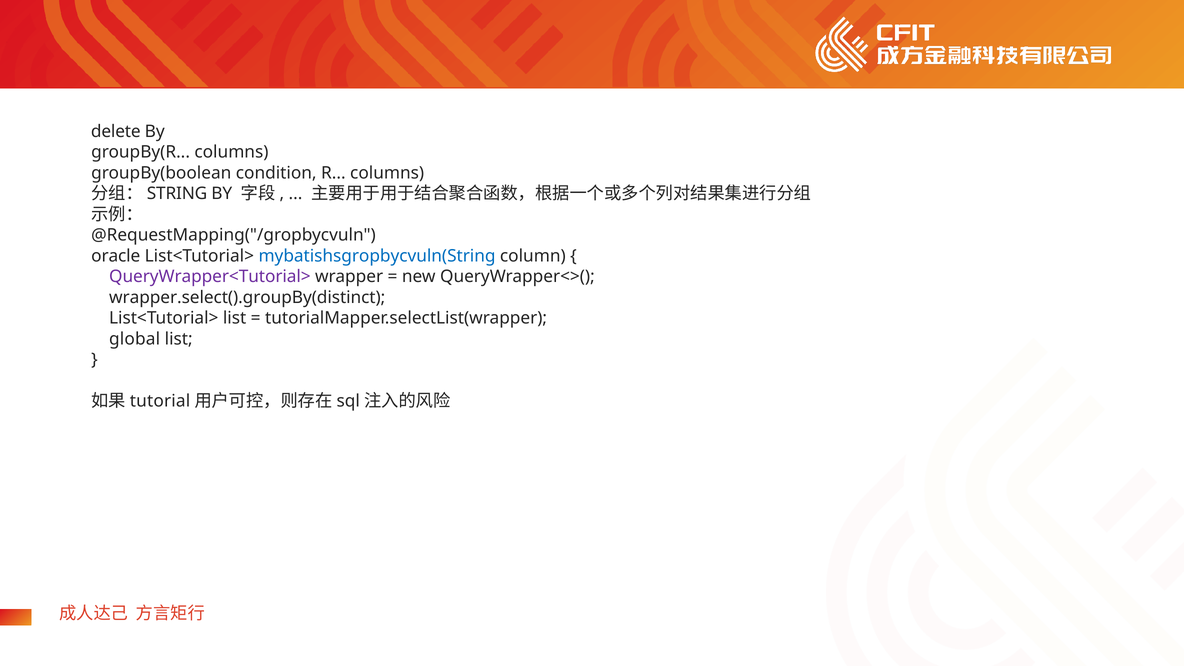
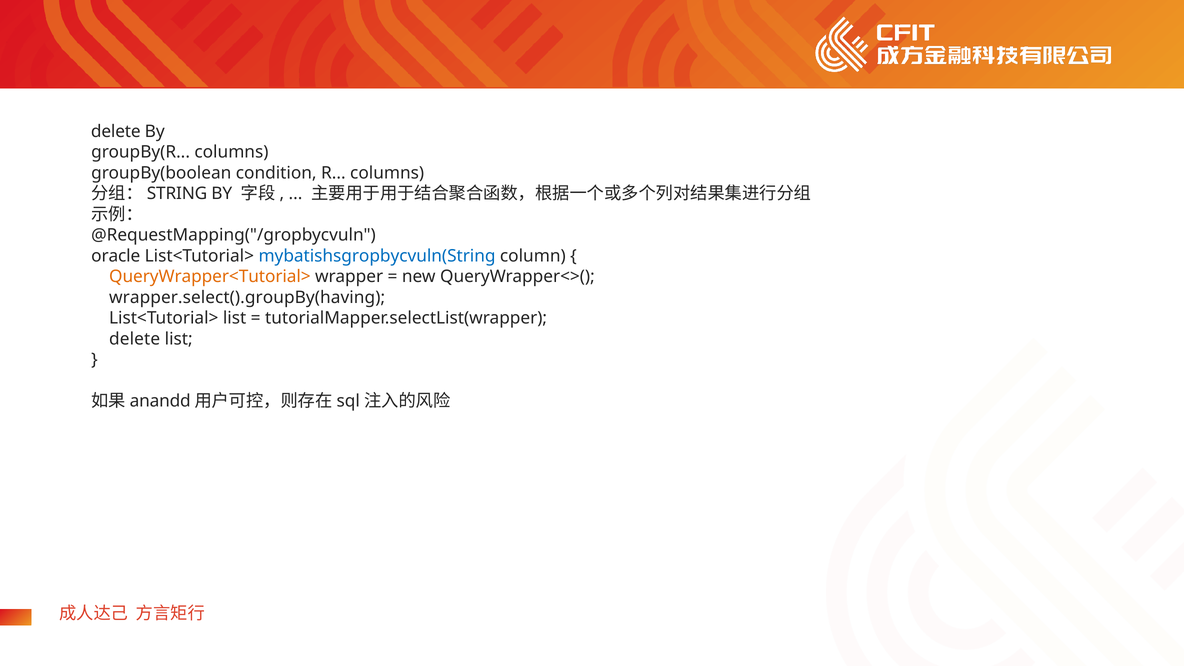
QueryWrapper<Tutorial> colour: purple -> orange
wrapper.select().groupBy(distinct: wrapper.select().groupBy(distinct -> wrapper.select().groupBy(having
global at (135, 339): global -> delete
tutorial: tutorial -> anandd
